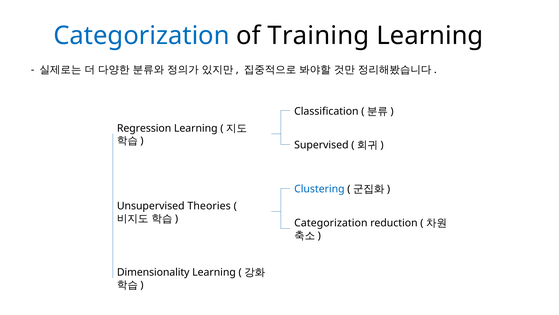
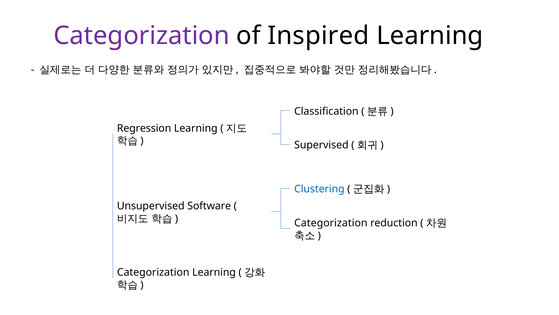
Categorization at (141, 35) colour: blue -> purple
Training: Training -> Inspired
Theories: Theories -> Software
Dimensionality at (153, 272): Dimensionality -> Categorization
